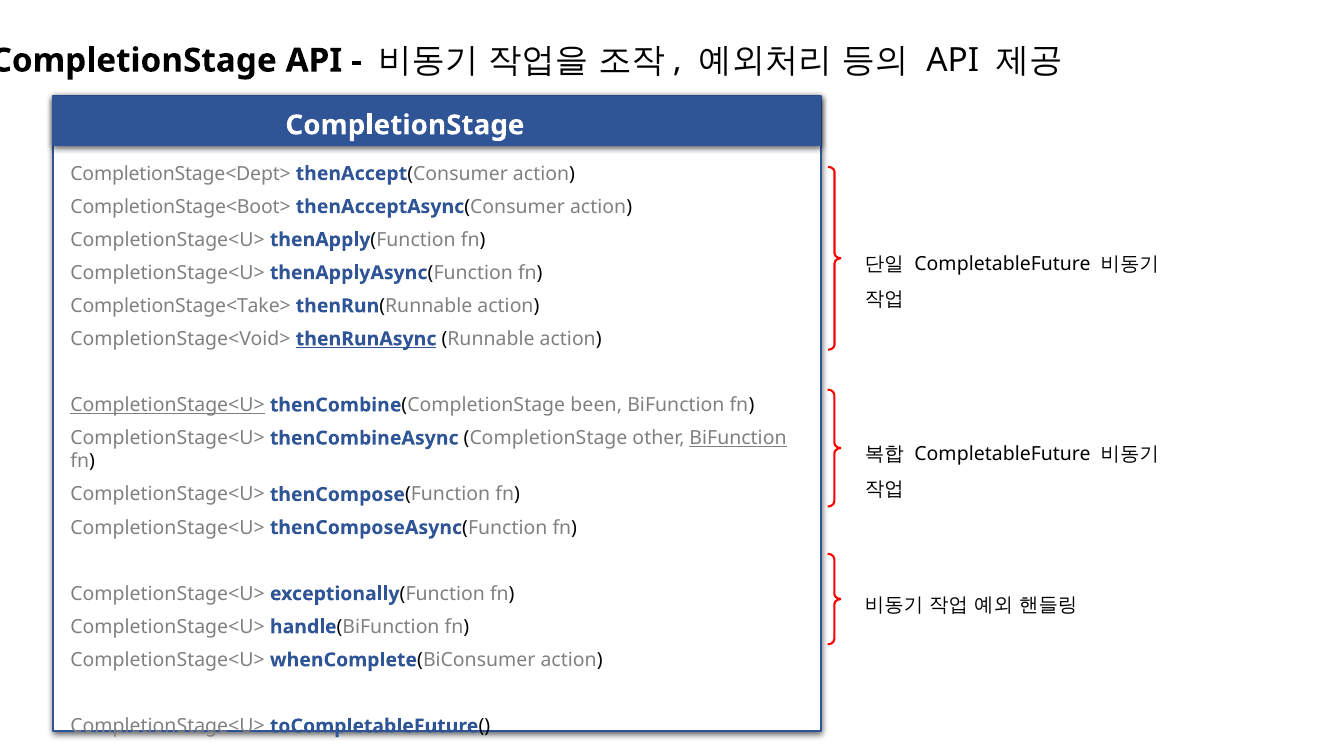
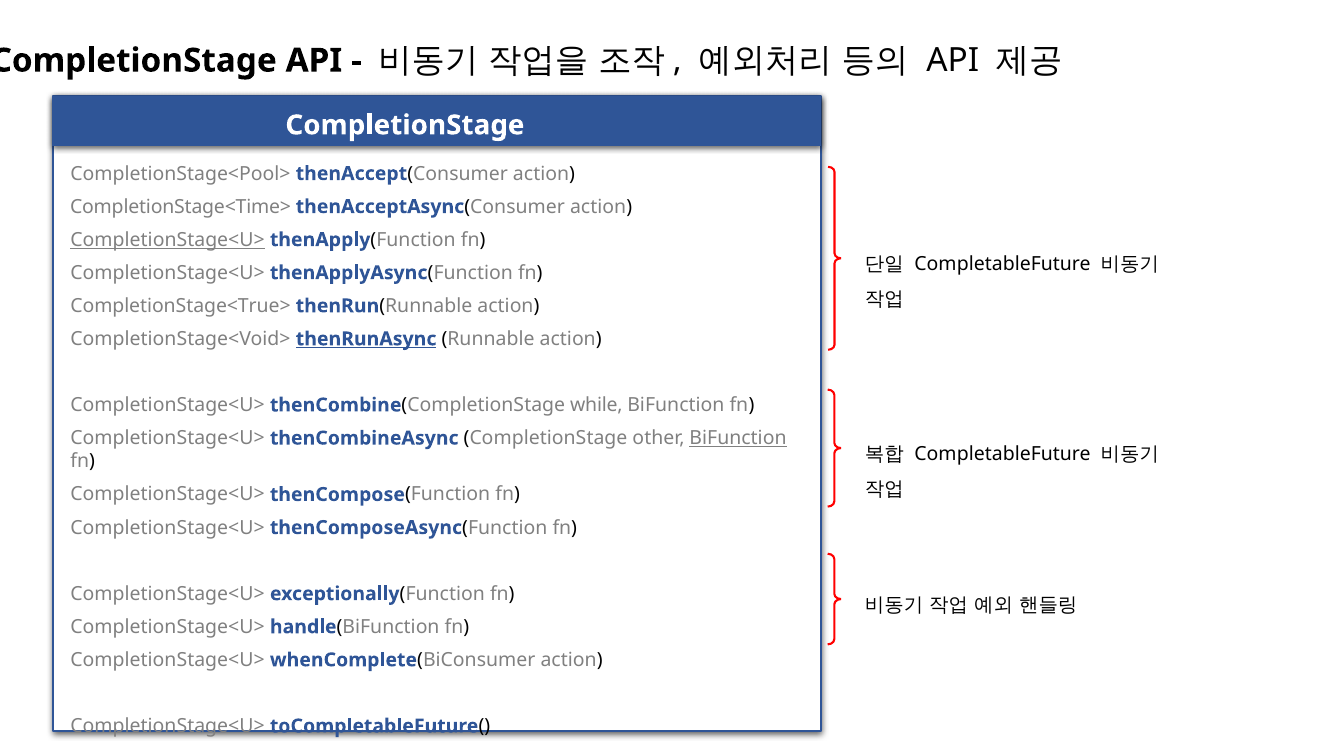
CompletionStage<Dept>: CompletionStage<Dept> -> CompletionStage<Pool>
CompletionStage<Boot>: CompletionStage<Boot> -> CompletionStage<Time>
CompletionStage<U> at (168, 240) underline: none -> present
CompletionStage<Take>: CompletionStage<Take> -> CompletionStage<True>
CompletionStage<U> at (168, 405) underline: present -> none
been: been -> while
